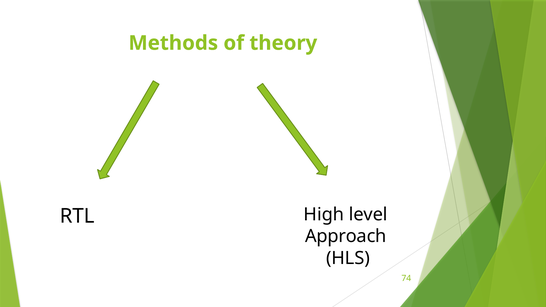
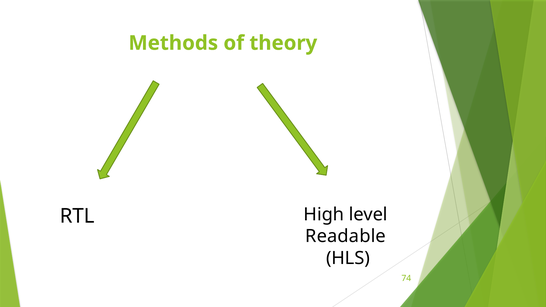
Approach: Approach -> Readable
